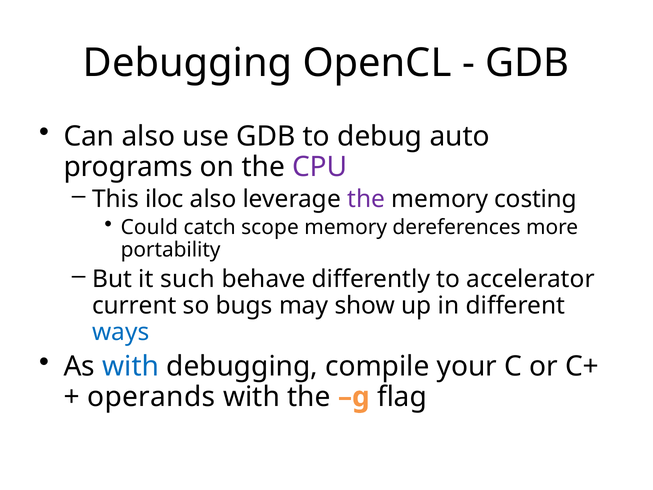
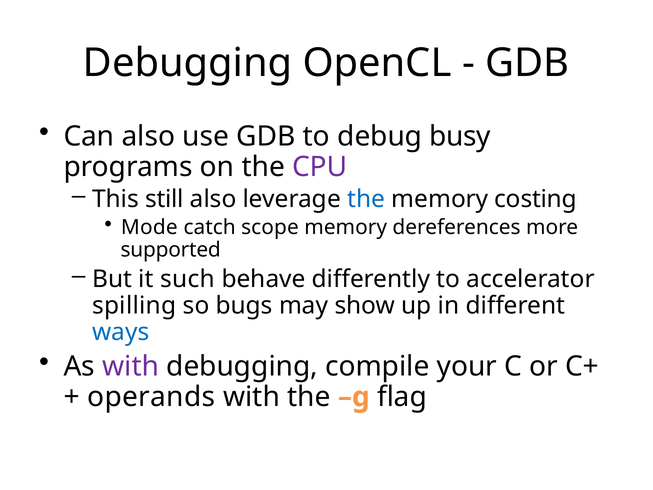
auto: auto -> busy
iloc: iloc -> still
the at (366, 199) colour: purple -> blue
Could: Could -> Mode
portability: portability -> supported
current: current -> spilling
with at (131, 366) colour: blue -> purple
